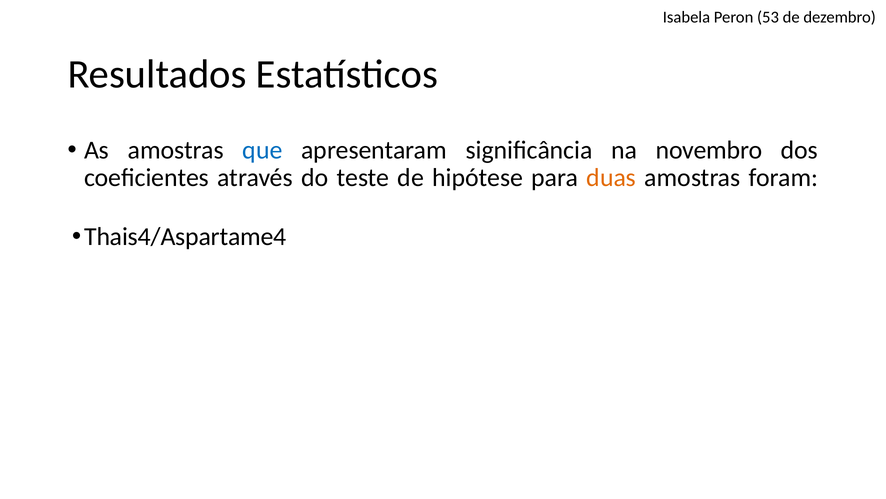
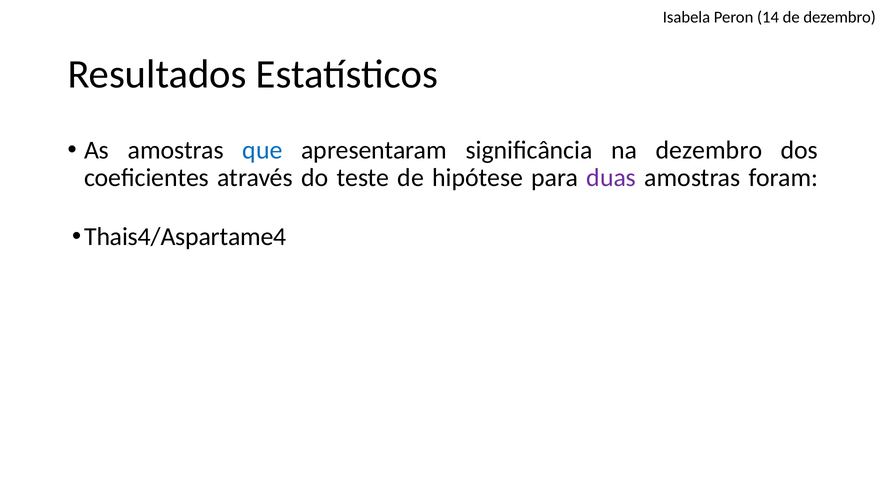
53: 53 -> 14
na novembro: novembro -> dezembro
duas colour: orange -> purple
